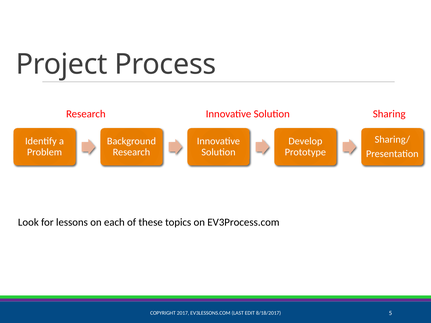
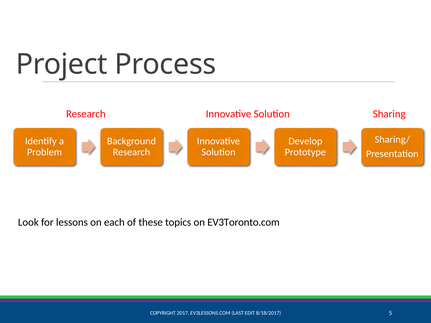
EV3Process.com: EV3Process.com -> EV3Toronto.com
